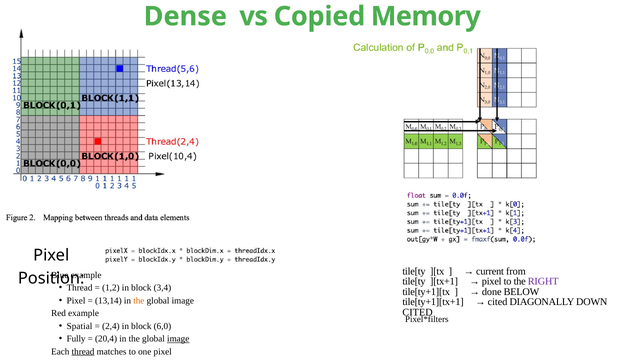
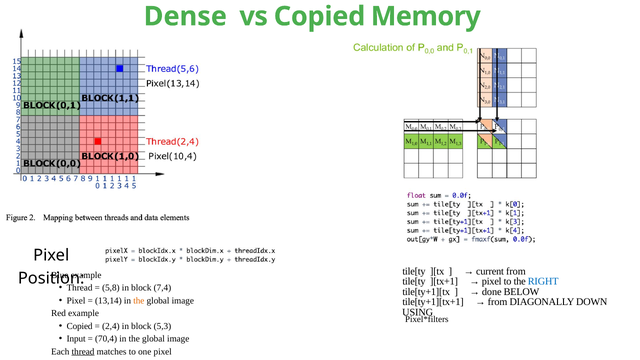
RIGHT colour: purple -> blue
1,2: 1,2 -> 5,8
3,4: 3,4 -> 7,4
cited at (498, 302): cited -> from
CITED at (418, 312): CITED -> USING
Spatial at (80, 326): Spatial -> Copied
6,0: 6,0 -> 5,3
Fully: Fully -> Input
20,4: 20,4 -> 70,4
image at (178, 339) underline: present -> none
